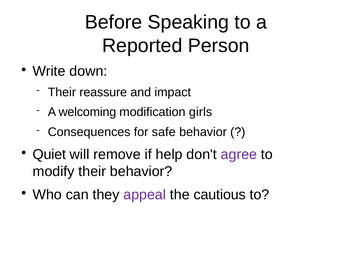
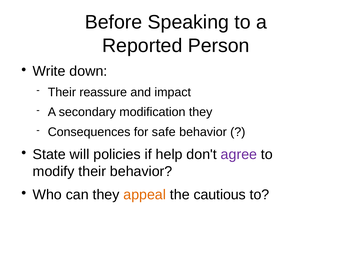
welcoming: welcoming -> secondary
modification girls: girls -> they
Quiet: Quiet -> State
remove: remove -> policies
appeal colour: purple -> orange
